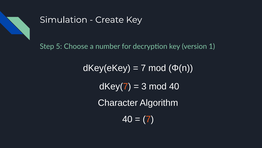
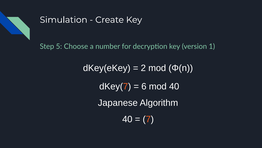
7 at (143, 68): 7 -> 2
3: 3 -> 6
Character: Character -> Japanese
